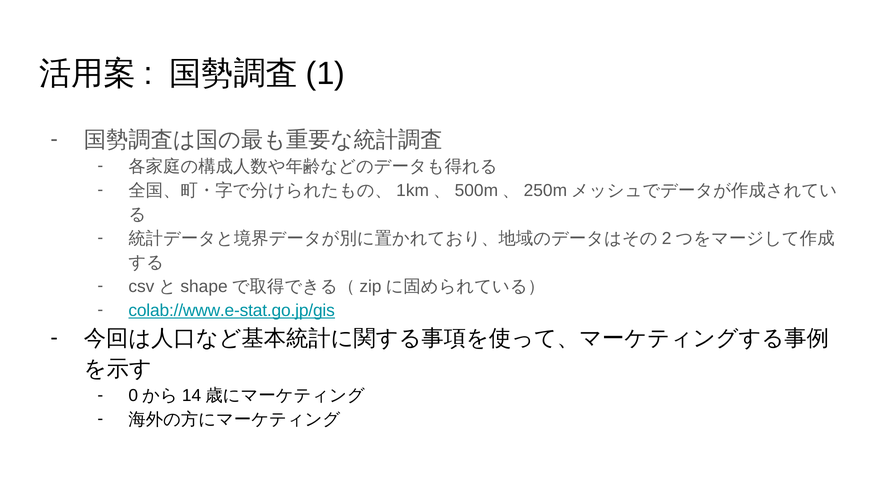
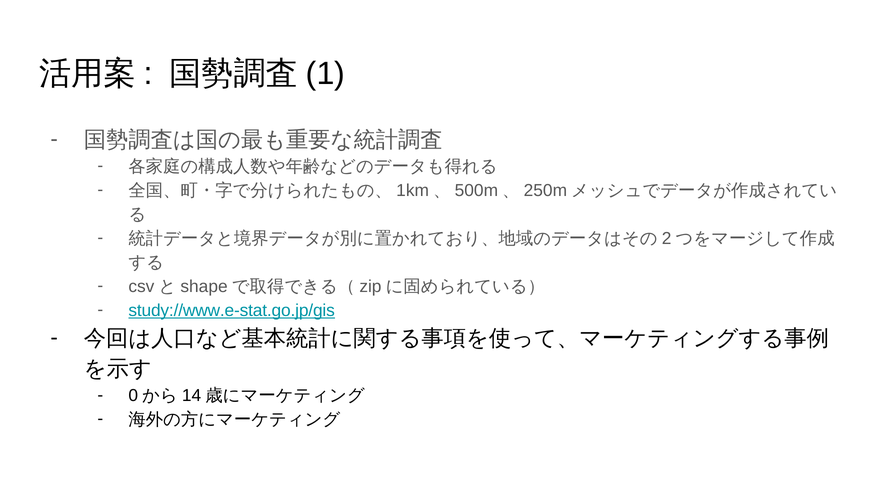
colab://www.e-stat.go.jp/gis: colab://www.e-stat.go.jp/gis -> study://www.e-stat.go.jp/gis
